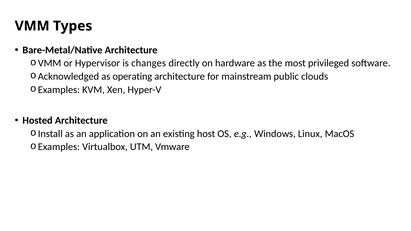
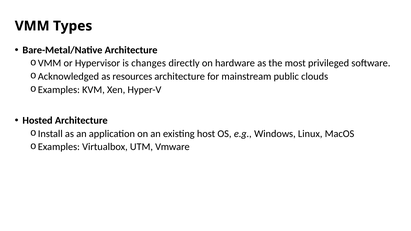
operating: operating -> resources
